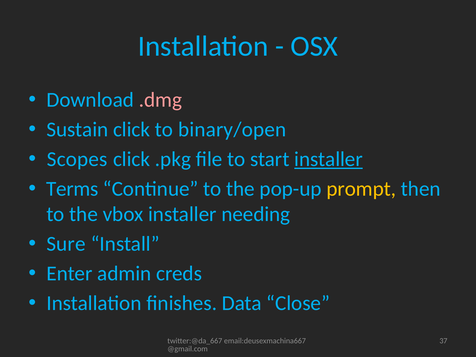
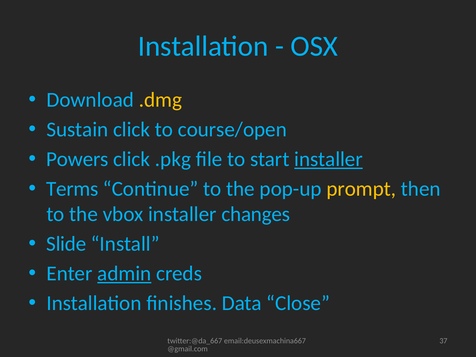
.dmg colour: pink -> yellow
binary/open: binary/open -> course/open
Scopes: Scopes -> Powers
needing: needing -> changes
Sure: Sure -> Slide
admin underline: none -> present
